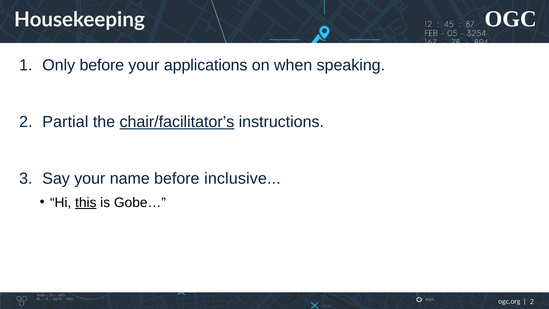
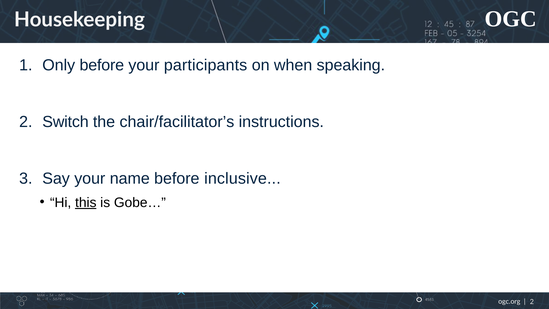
applications: applications -> participants
Partial: Partial -> Switch
chair/facilitator’s underline: present -> none
